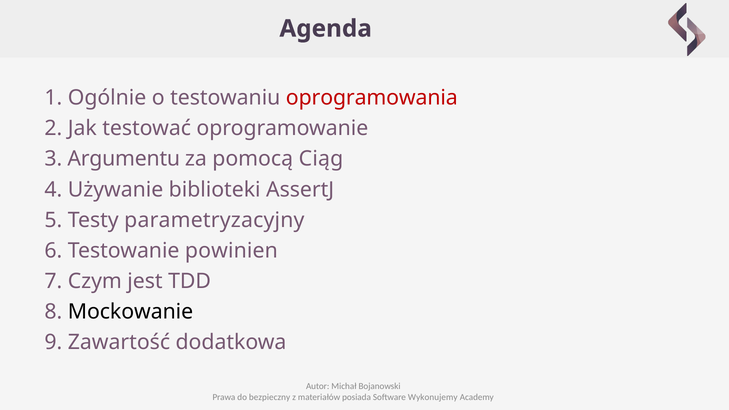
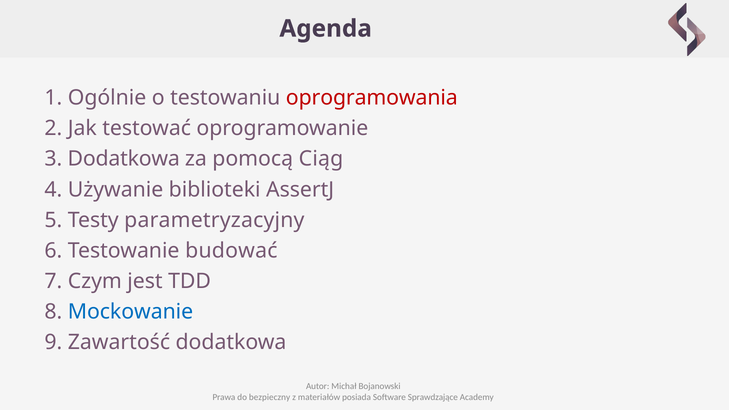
3 Argumentu: Argumentu -> Dodatkowa
powinien: powinien -> budować
Mockowanie colour: black -> blue
Wykonujemy: Wykonujemy -> Sprawdzające
